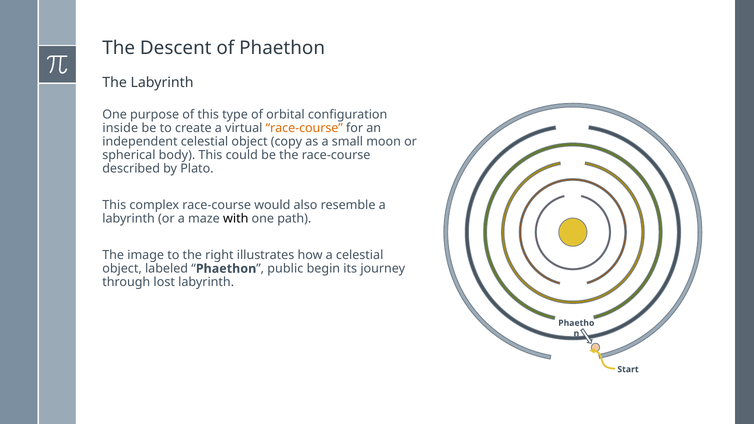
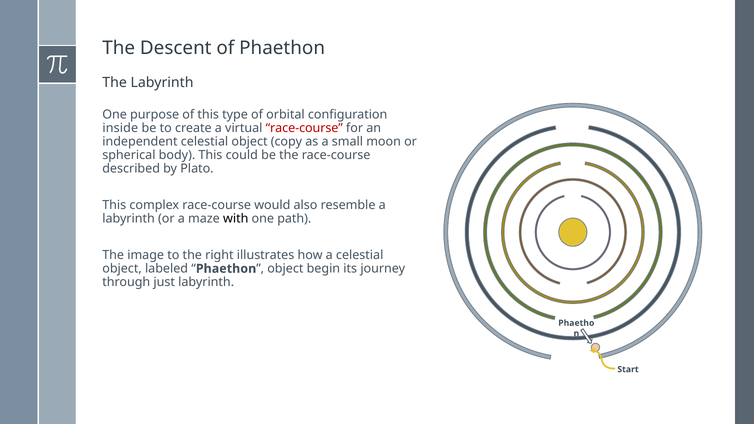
race-course at (304, 128) colour: orange -> red
Phaethon public: public -> object
lost: lost -> just
